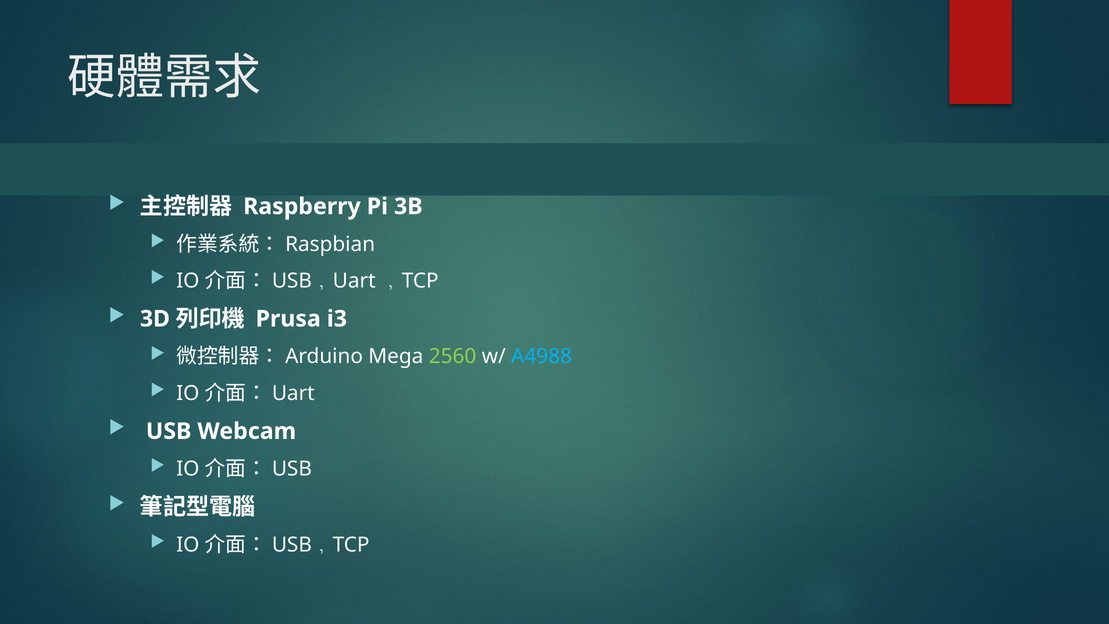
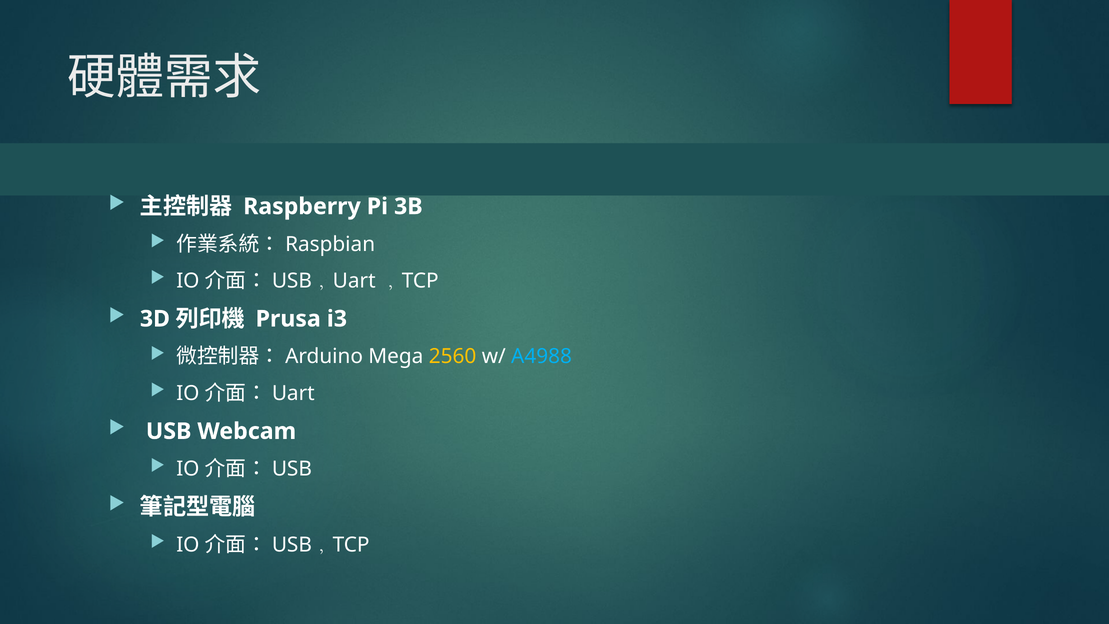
2560 colour: light green -> yellow
